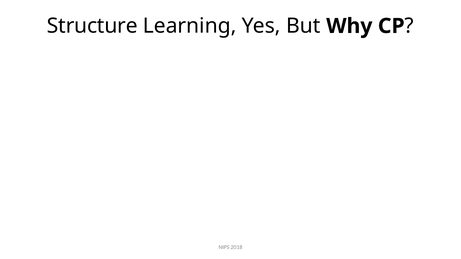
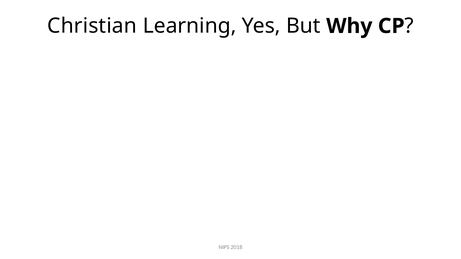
Structure: Structure -> Christian
